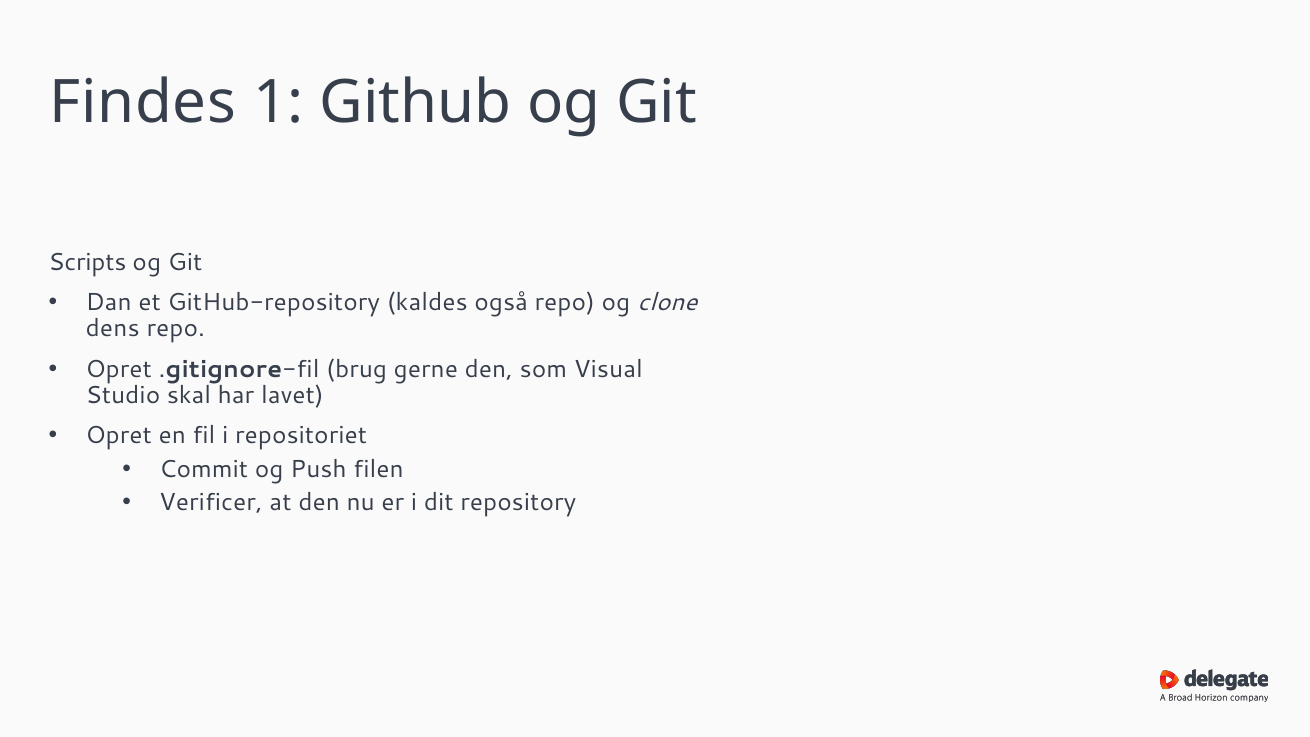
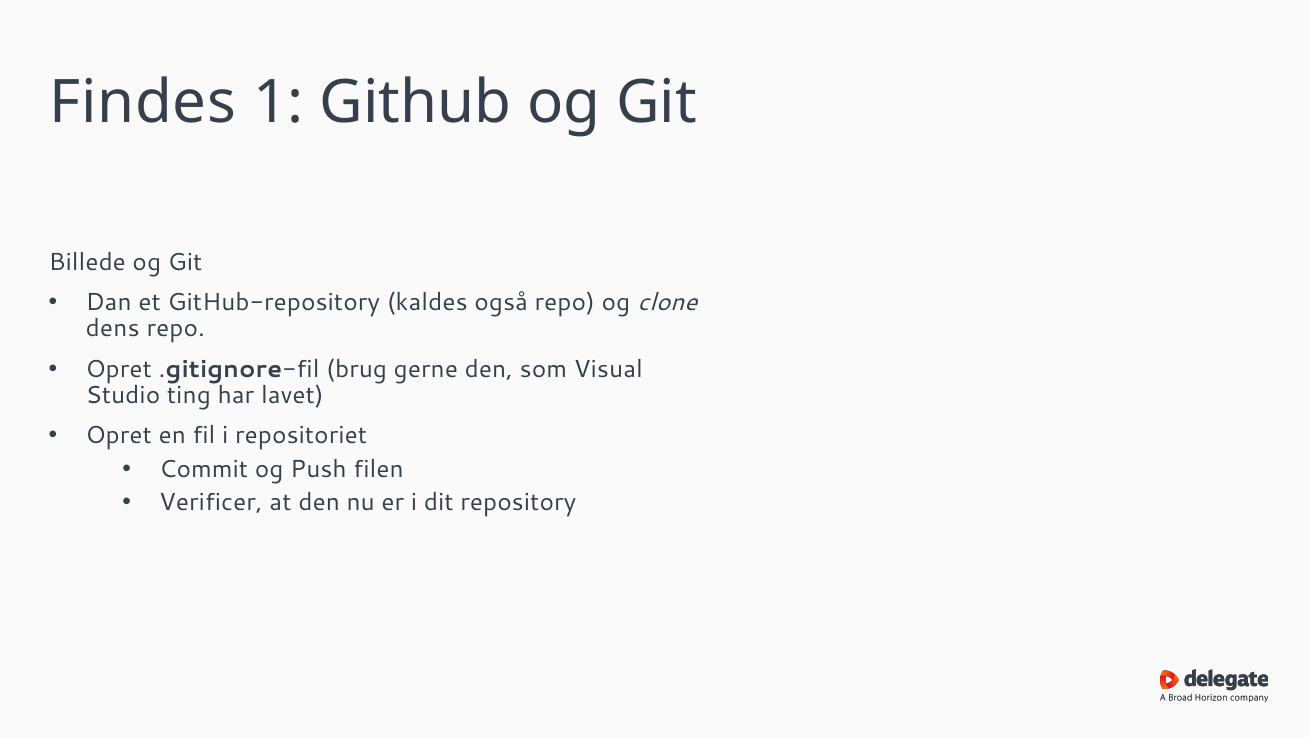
Scripts: Scripts -> Billede
skal: skal -> ting
